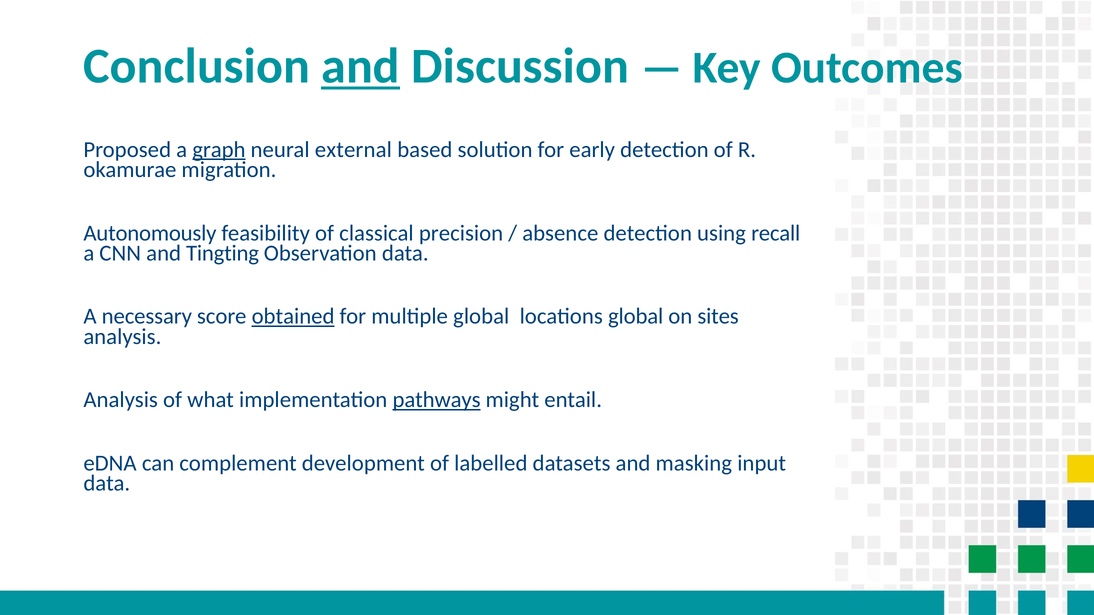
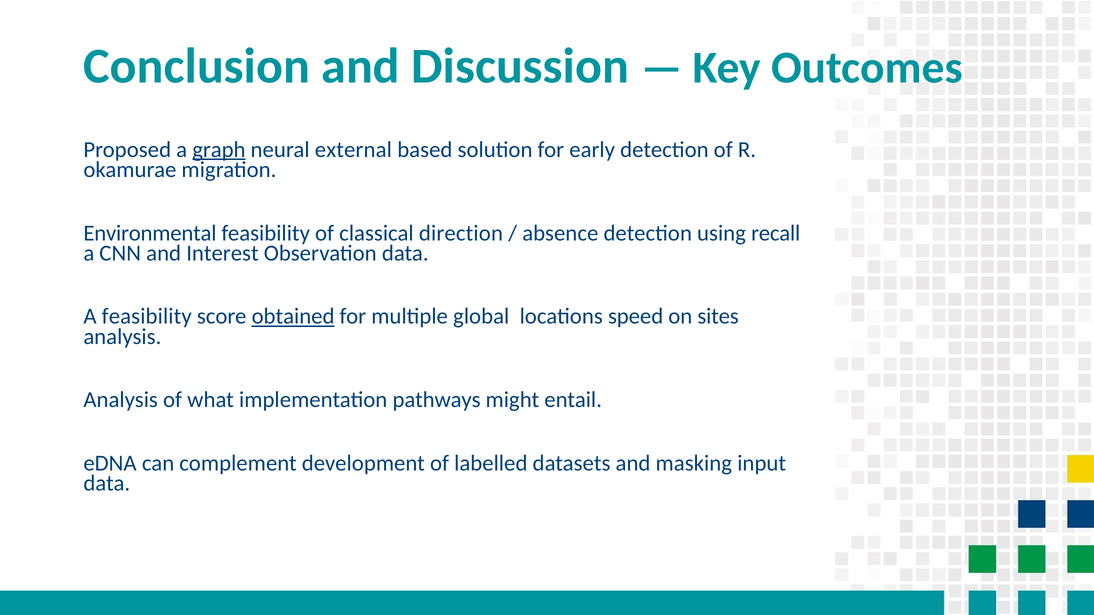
and at (361, 66) underline: present -> none
Autonomously: Autonomously -> Environmental
precision: precision -> direction
Tingting: Tingting -> Interest
A necessary: necessary -> feasibility
locations global: global -> speed
pathways underline: present -> none
